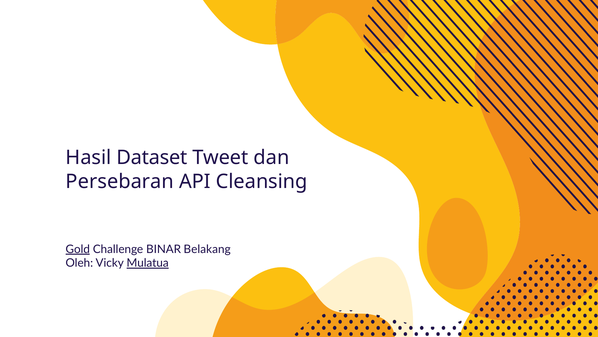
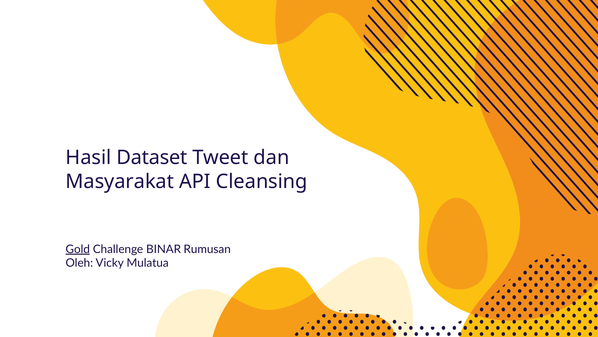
Persebaran: Persebaran -> Masyarakat
Belakang: Belakang -> Rumusan
Mulatua underline: present -> none
